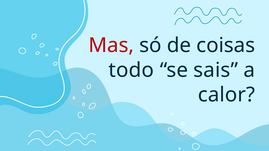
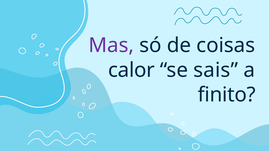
Mas colour: red -> purple
todo: todo -> calor
calor: calor -> finito
